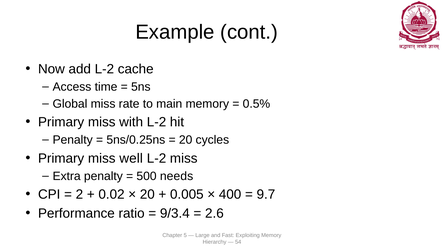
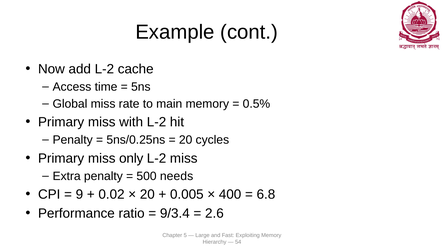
well: well -> only
2: 2 -> 9
9.7: 9.7 -> 6.8
